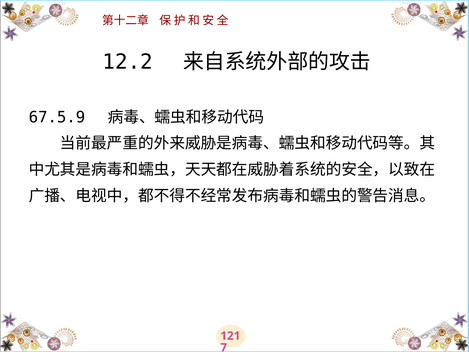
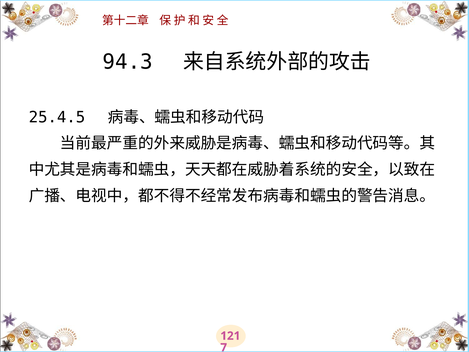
12.2: 12.2 -> 94.3
67.5.9: 67.5.9 -> 25.4.5
